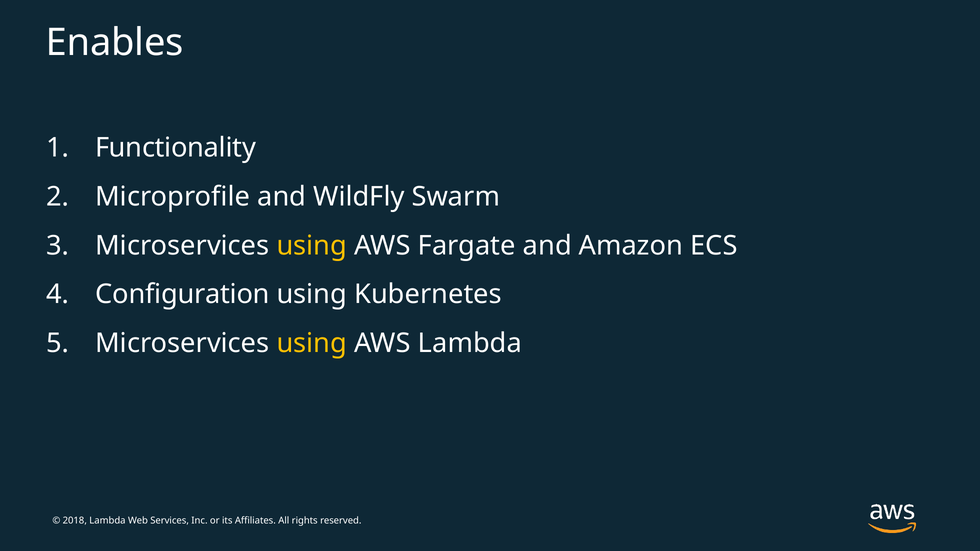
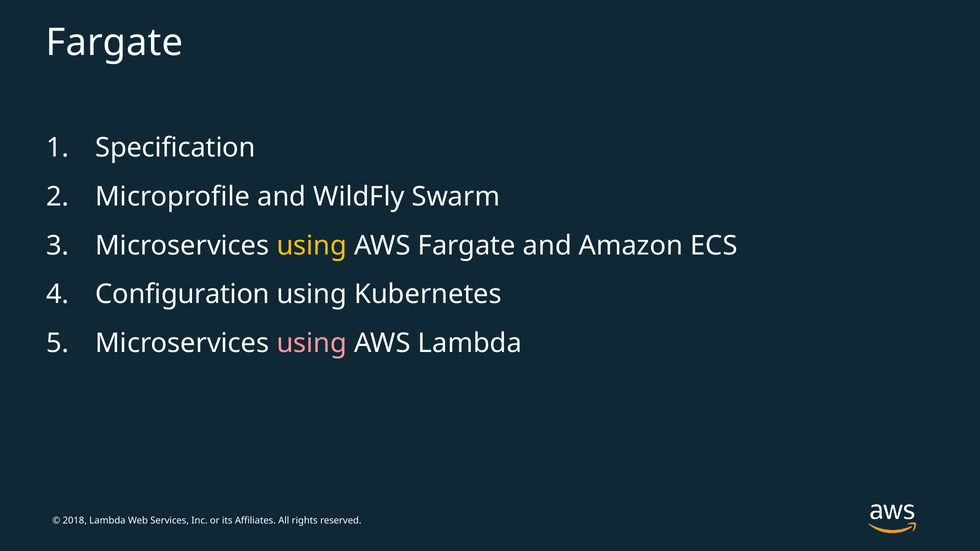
Enables at (115, 43): Enables -> Fargate
Functionality: Functionality -> Specification
using at (312, 344) colour: yellow -> pink
